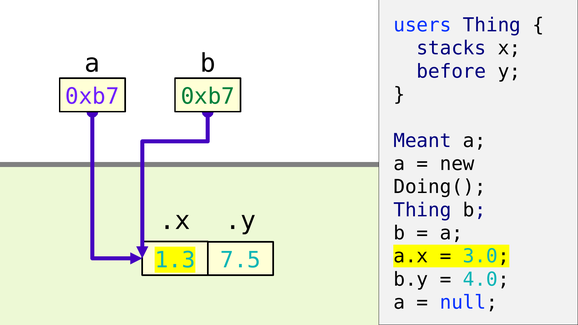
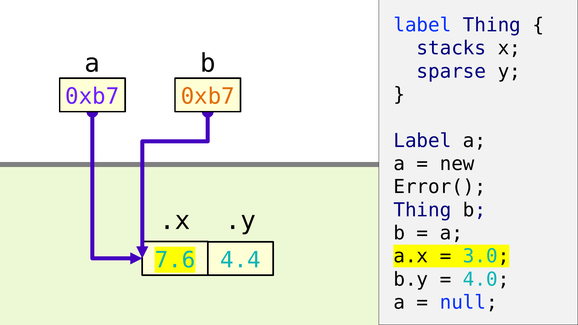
users at (422, 25): users -> label
before: before -> sparse
0xb7 at (208, 97) colour: green -> orange
Meant at (422, 141): Meant -> Label
Doing(: Doing( -> Error(
1.3: 1.3 -> 7.6
7.5: 7.5 -> 4.4
